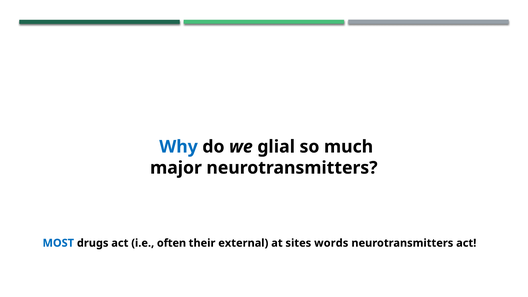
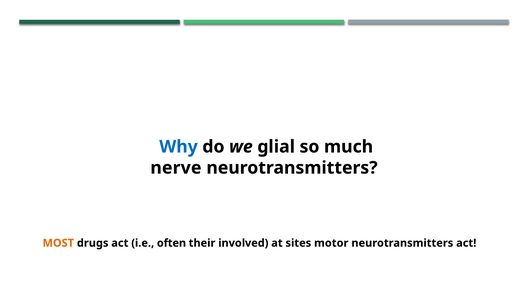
major: major -> nerve
MOST colour: blue -> orange
external: external -> involved
words: words -> motor
